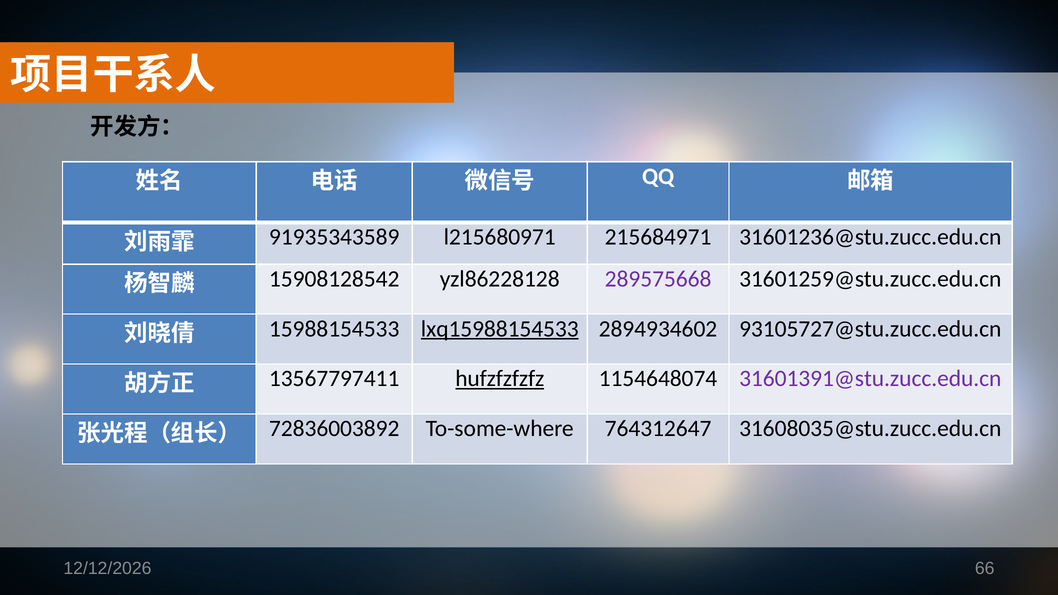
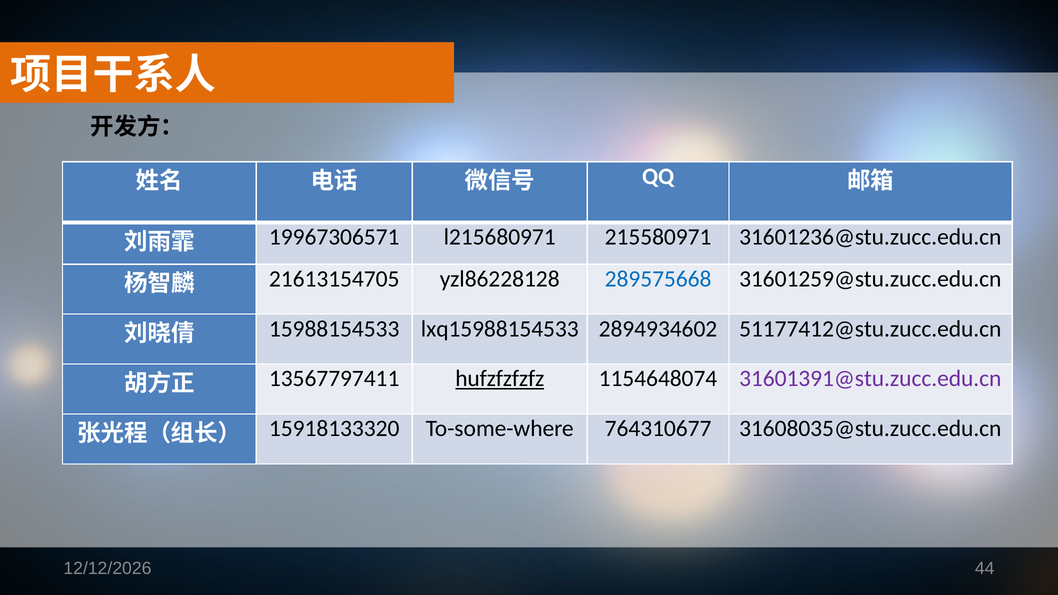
91935343589: 91935343589 -> 19967306571
215684971: 215684971 -> 215580971
15908128542: 15908128542 -> 21613154705
289575668 colour: purple -> blue
lxq15988154533 underline: present -> none
93105727@stu.zucc.edu.cn: 93105727@stu.zucc.edu.cn -> 51177412@stu.zucc.edu.cn
72836003892: 72836003892 -> 15918133320
764312647: 764312647 -> 764310677
66: 66 -> 44
